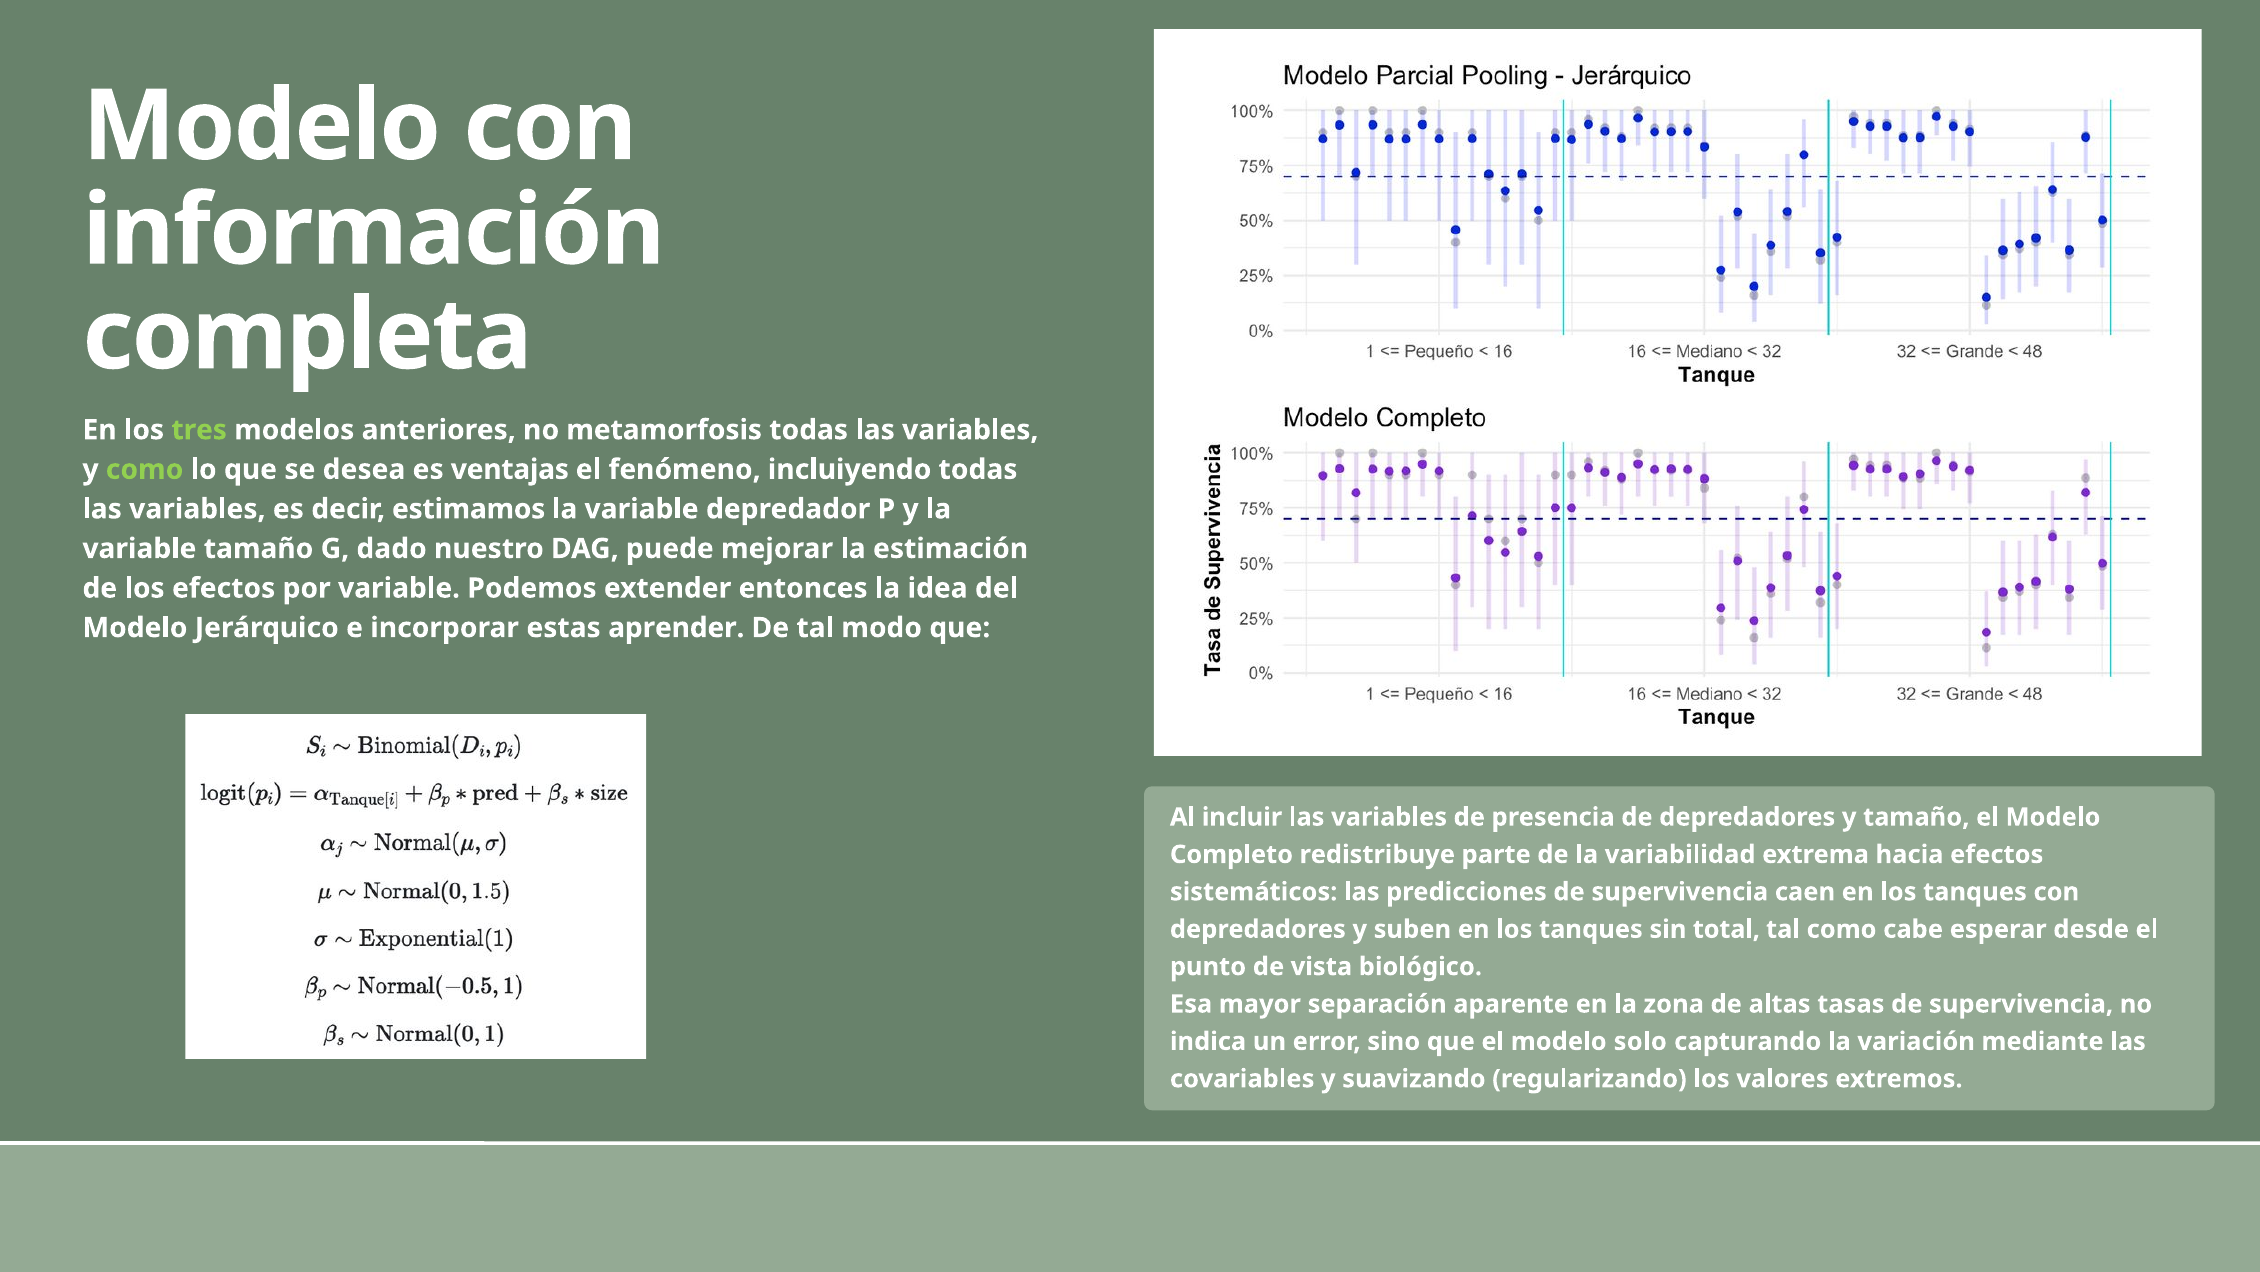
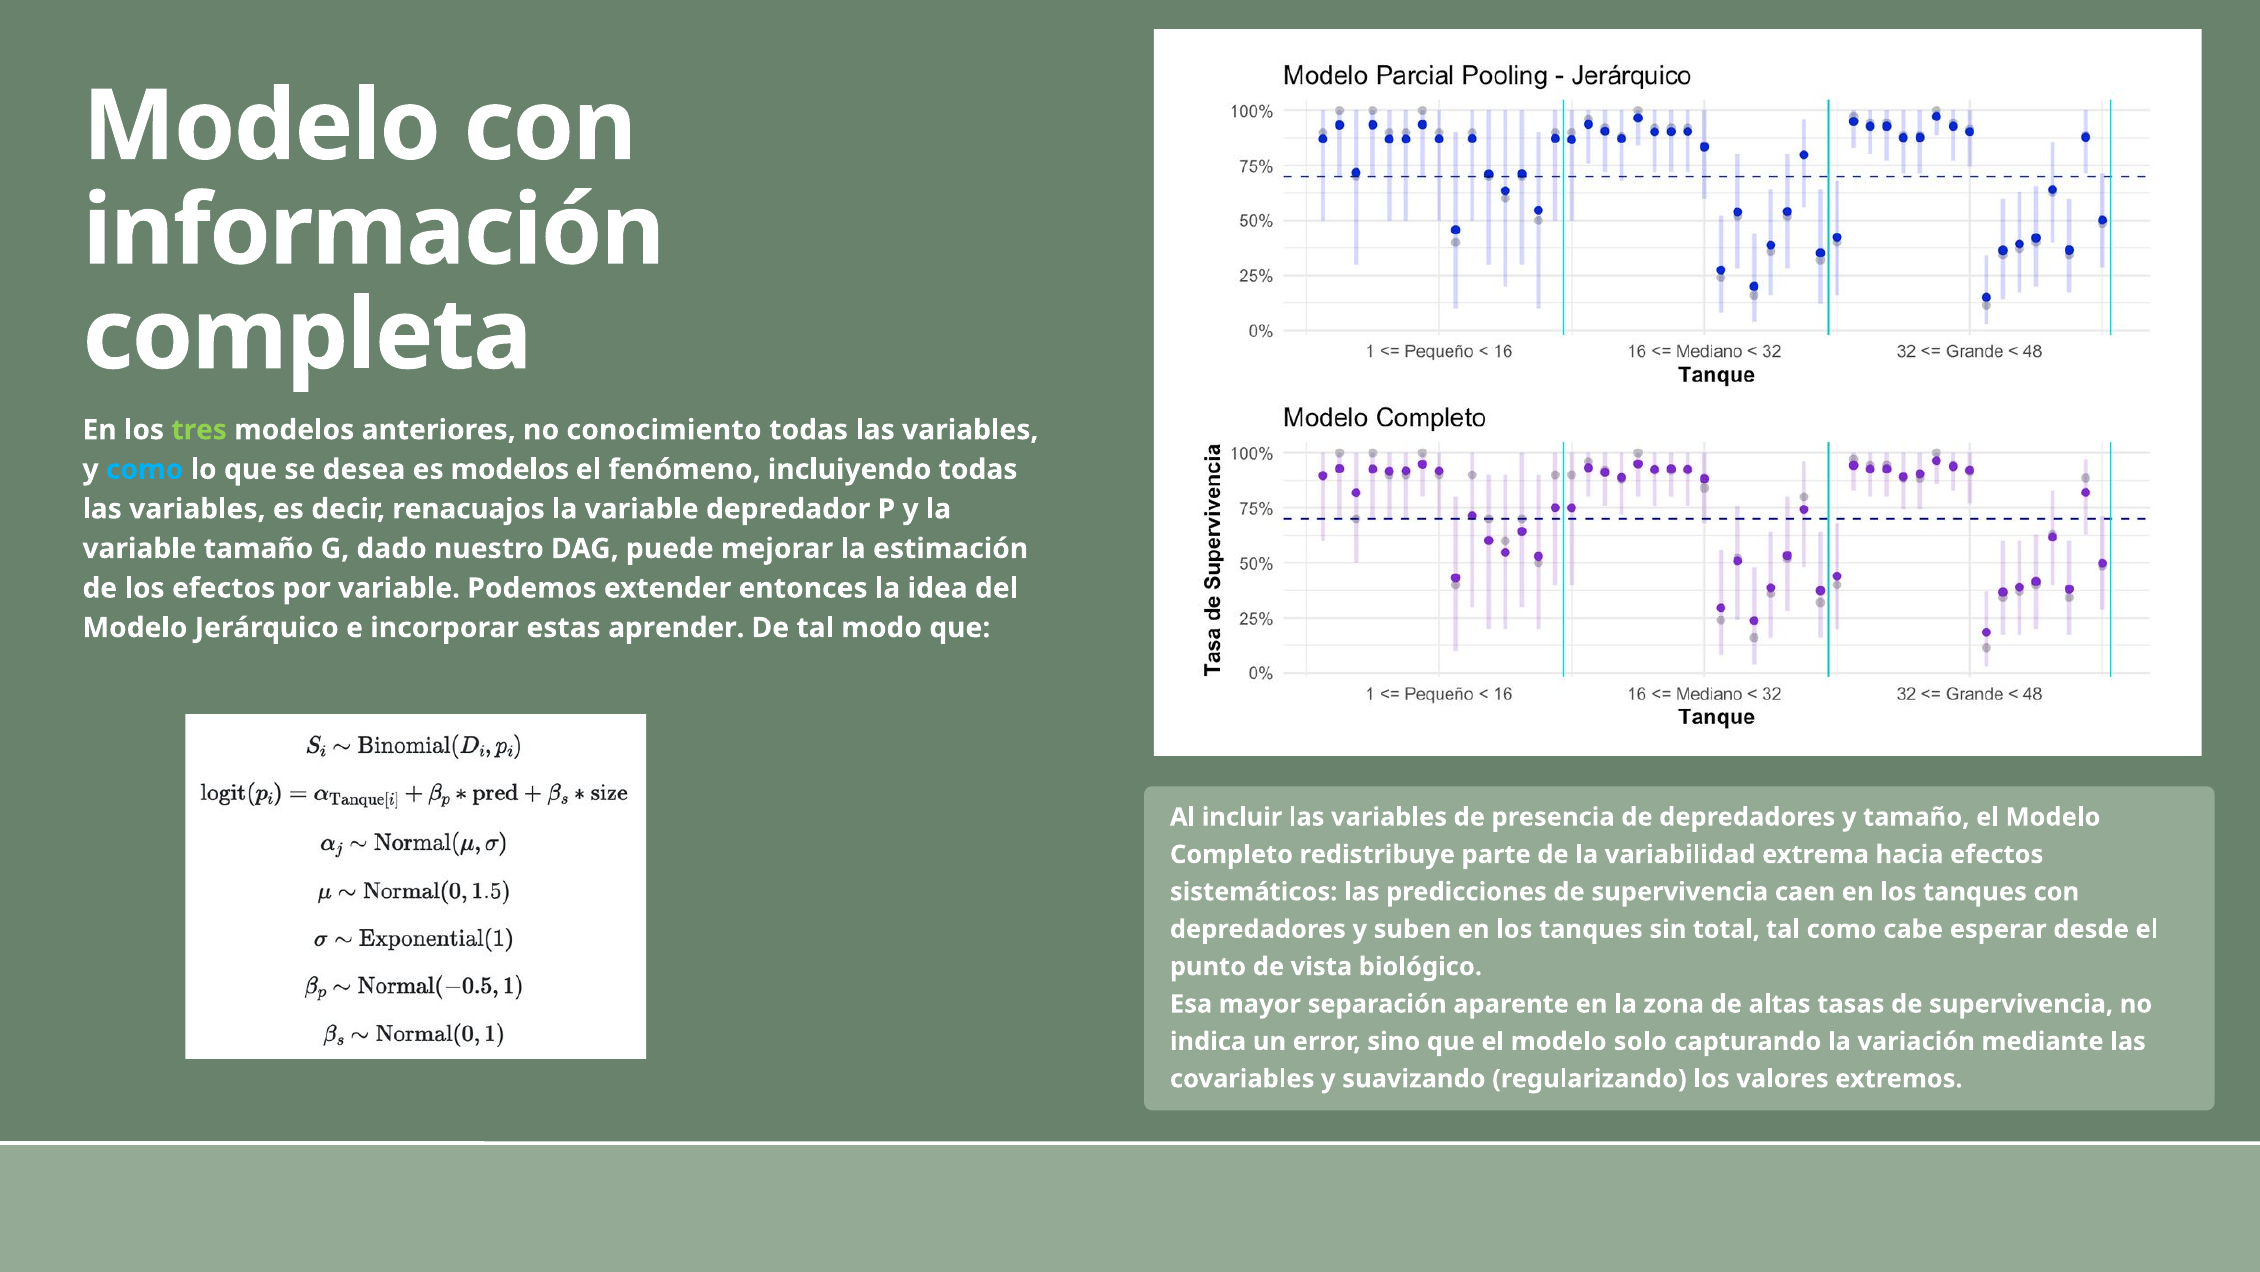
metamorfosis: metamorfosis -> conocimiento
como at (145, 469) colour: light green -> light blue
es ventajas: ventajas -> modelos
estimamos: estimamos -> renacuajos
